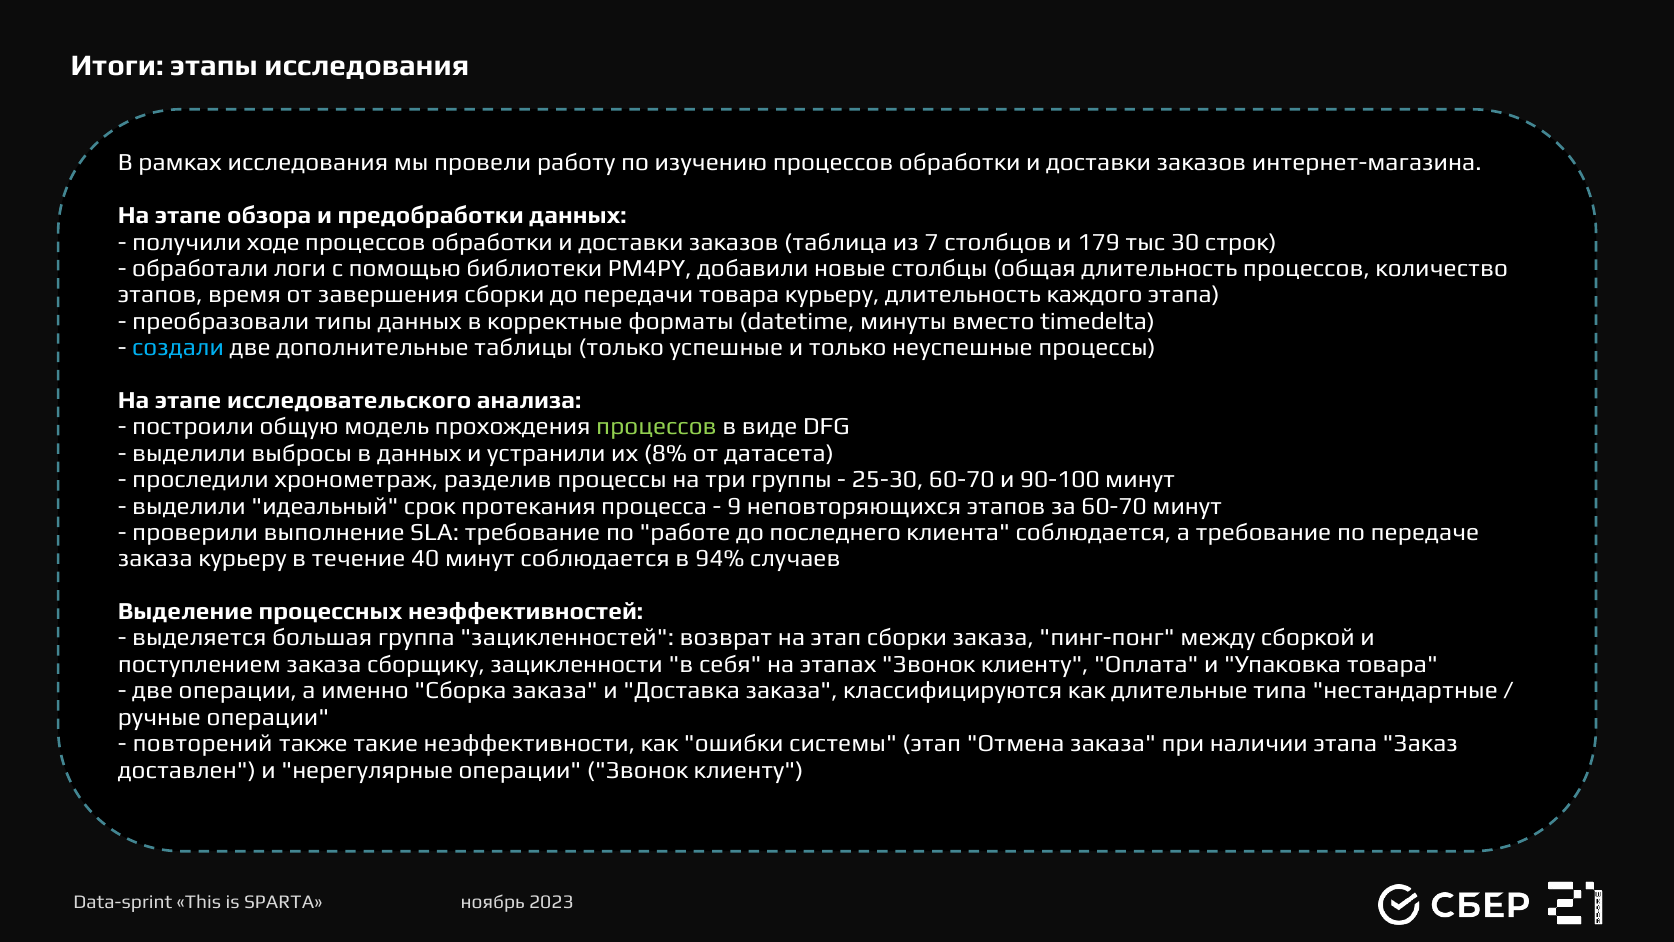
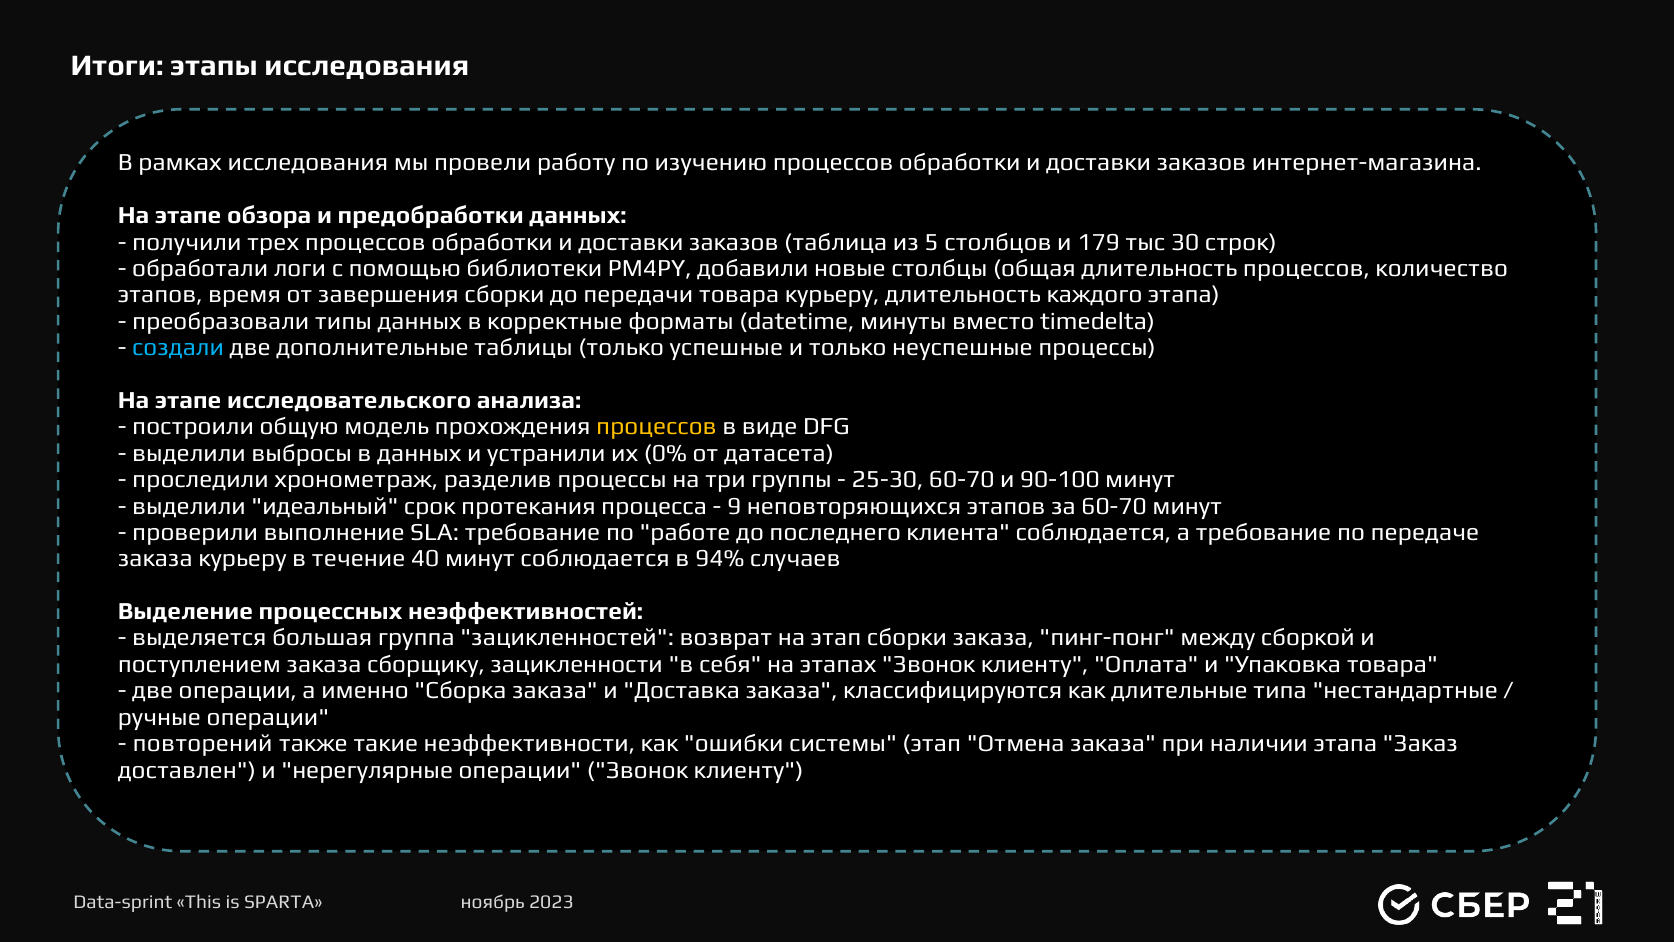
ходе: ходе -> трех
7: 7 -> 5
процессов at (656, 427) colour: light green -> yellow
8%: 8% -> 0%
